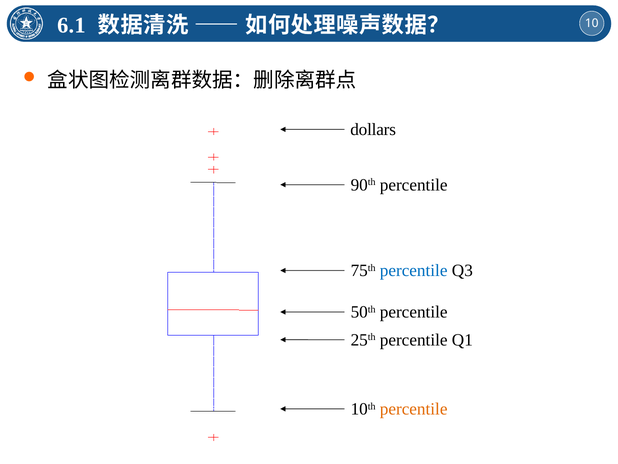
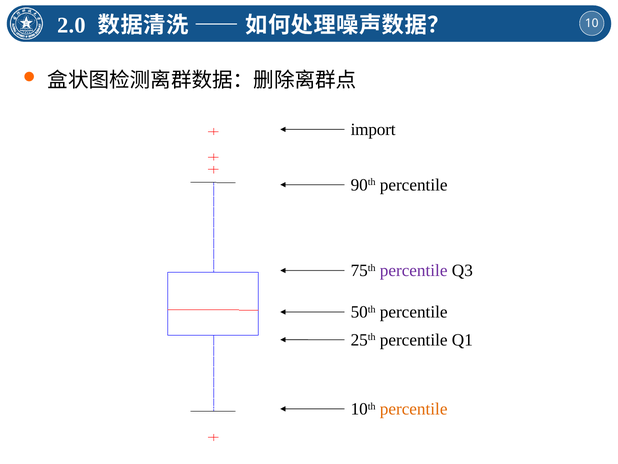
6.1: 6.1 -> 2.0
dollars: dollars -> import
percentile at (414, 270) colour: blue -> purple
